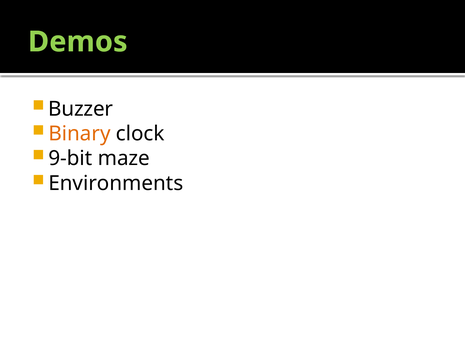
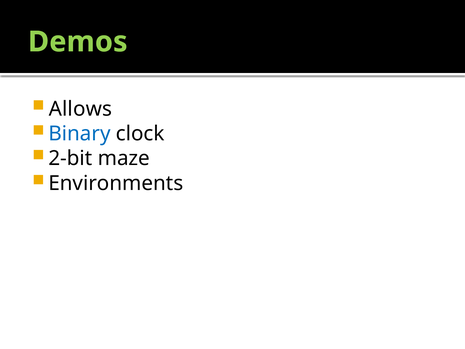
Buzzer: Buzzer -> Allows
Binary colour: orange -> blue
9-bit: 9-bit -> 2-bit
